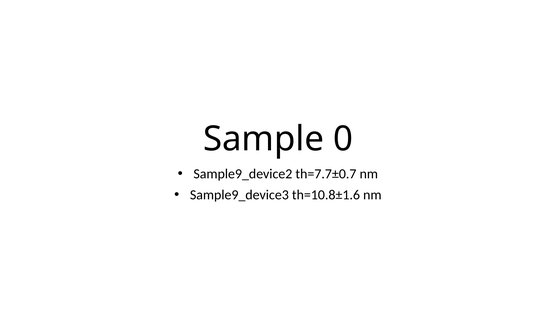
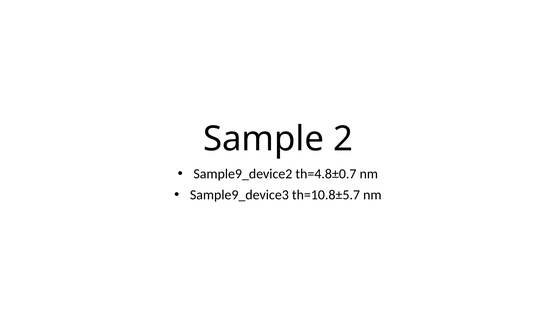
0: 0 -> 2
th=7.7±0.7: th=7.7±0.7 -> th=4.8±0.7
th=10.8±1.6: th=10.8±1.6 -> th=10.8±5.7
